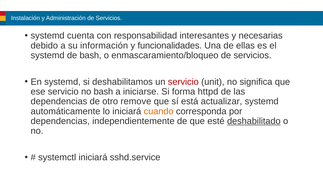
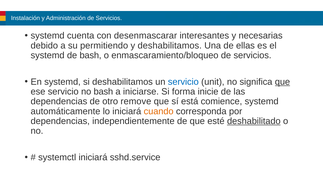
responsabilidad: responsabilidad -> desenmascarar
información: información -> permitiendo
y funcionalidades: funcionalidades -> deshabilitamos
servicio at (183, 82) colour: red -> blue
que at (282, 82) underline: none -> present
httpd: httpd -> inicie
actualizar: actualizar -> comience
